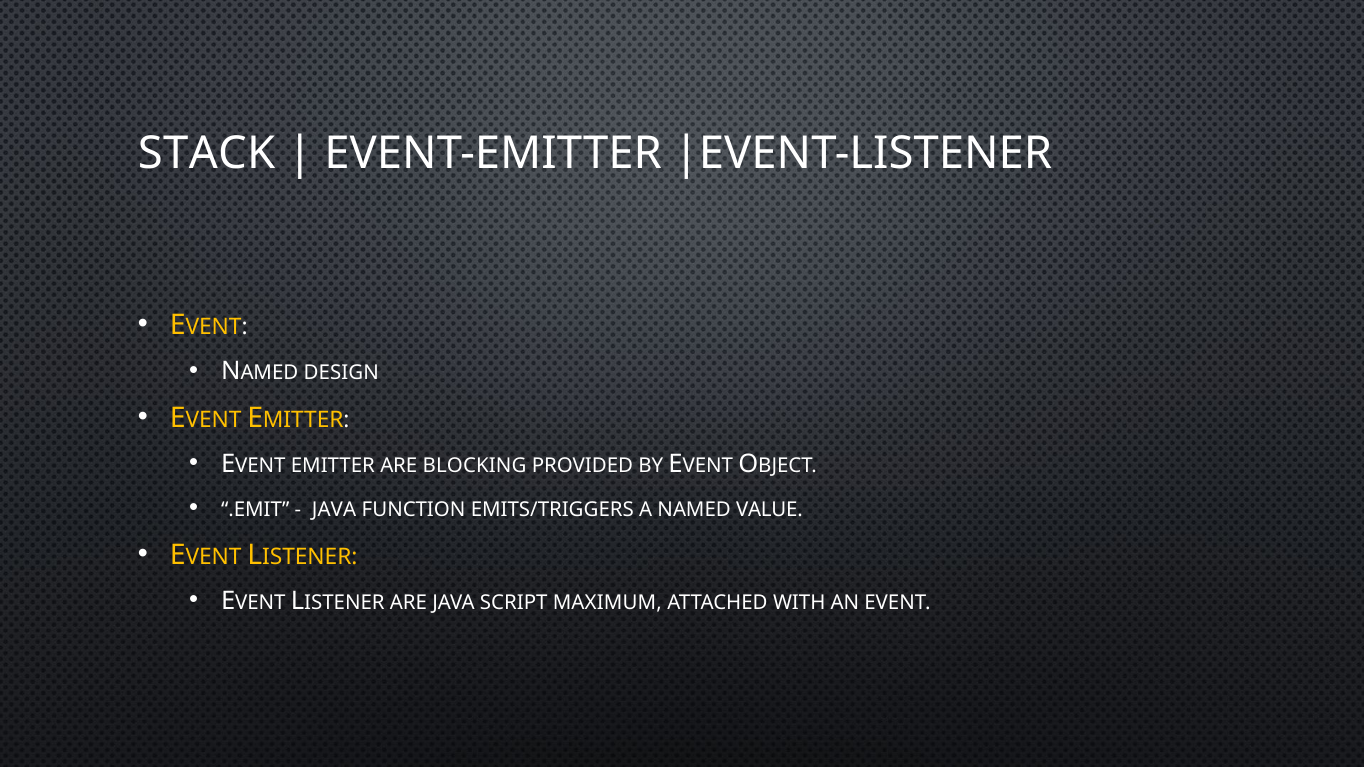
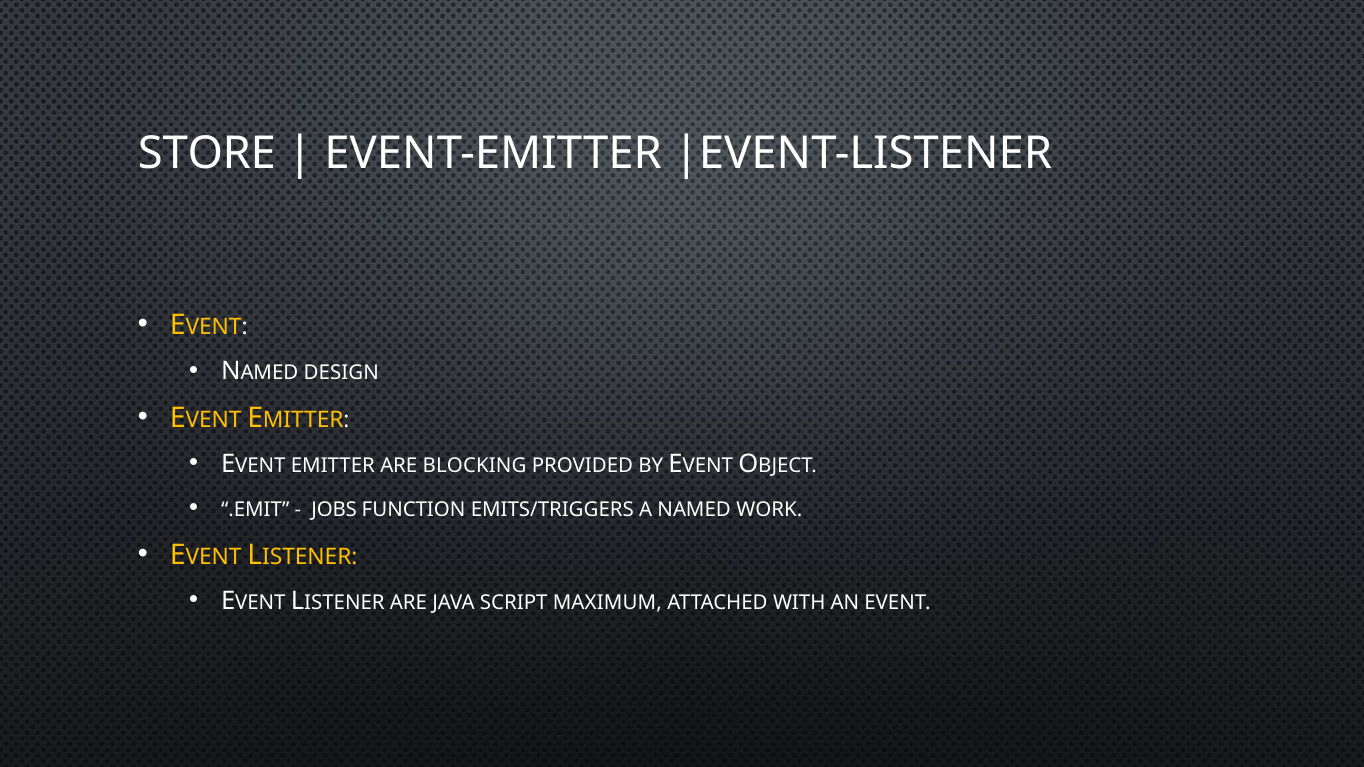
STACK: STACK -> STORE
JAVA at (334, 510): JAVA -> JOBS
VALUE: VALUE -> WORK
